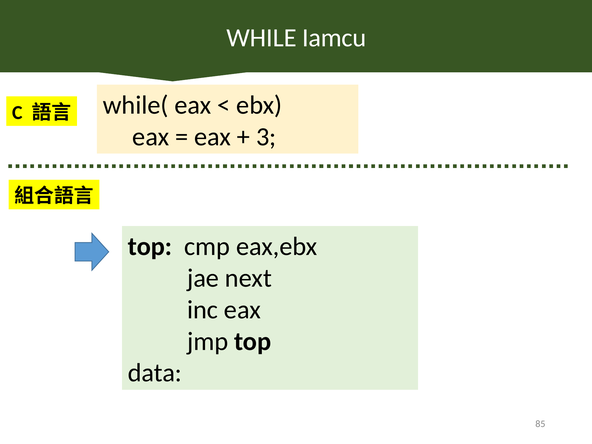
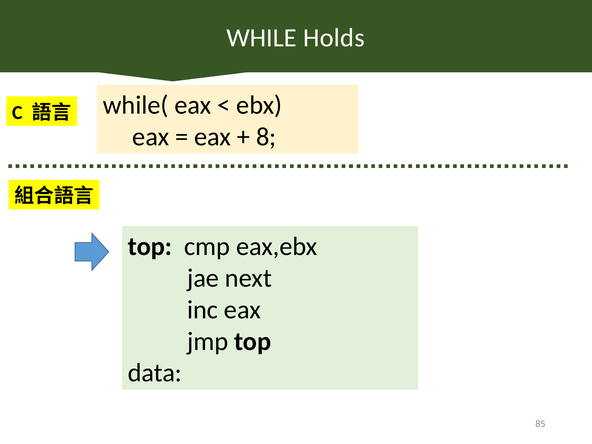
Iamcu: Iamcu -> Holds
3: 3 -> 8
